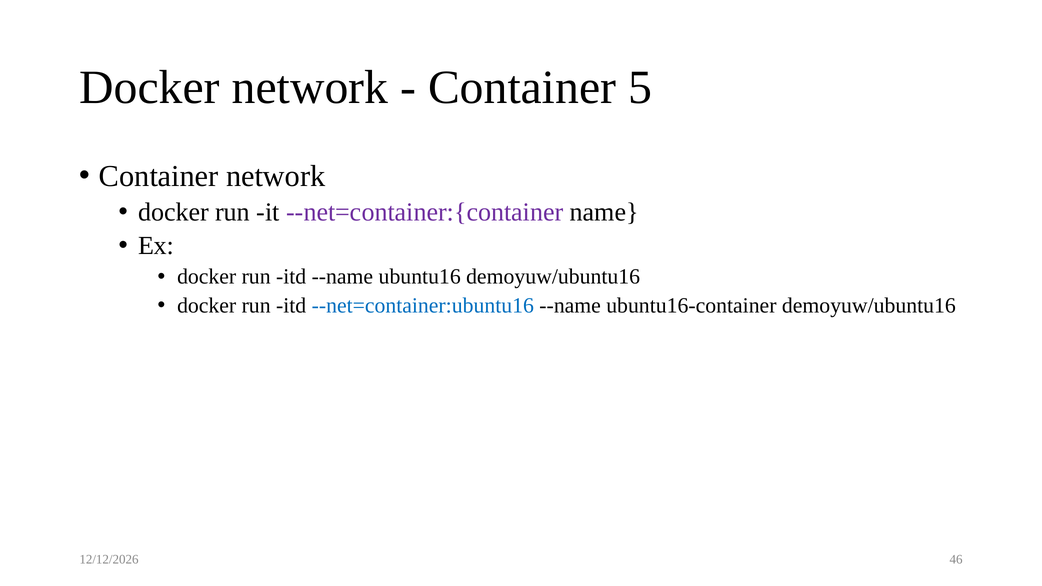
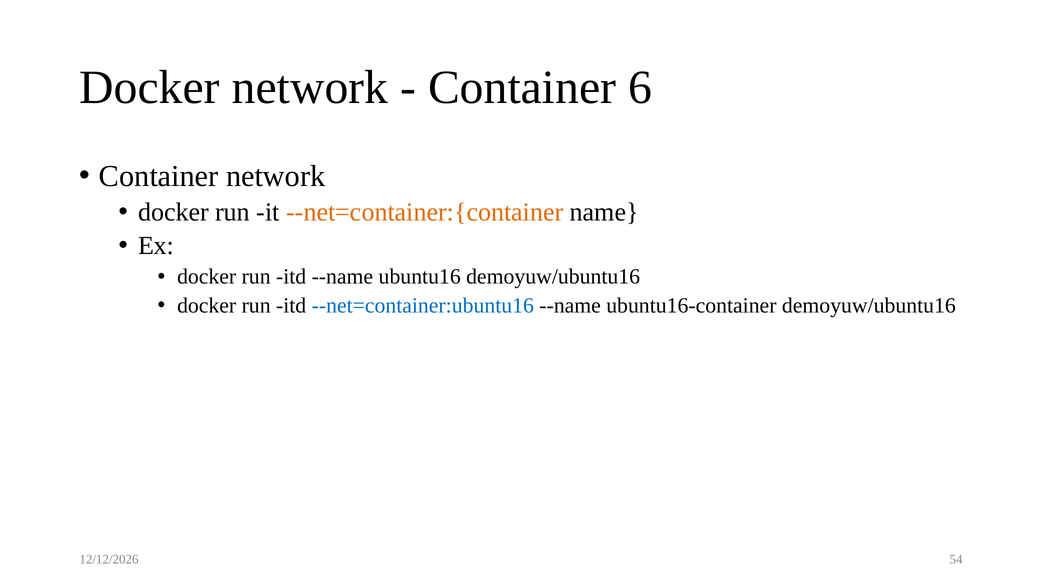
5: 5 -> 6
--net=container:{container colour: purple -> orange
46: 46 -> 54
